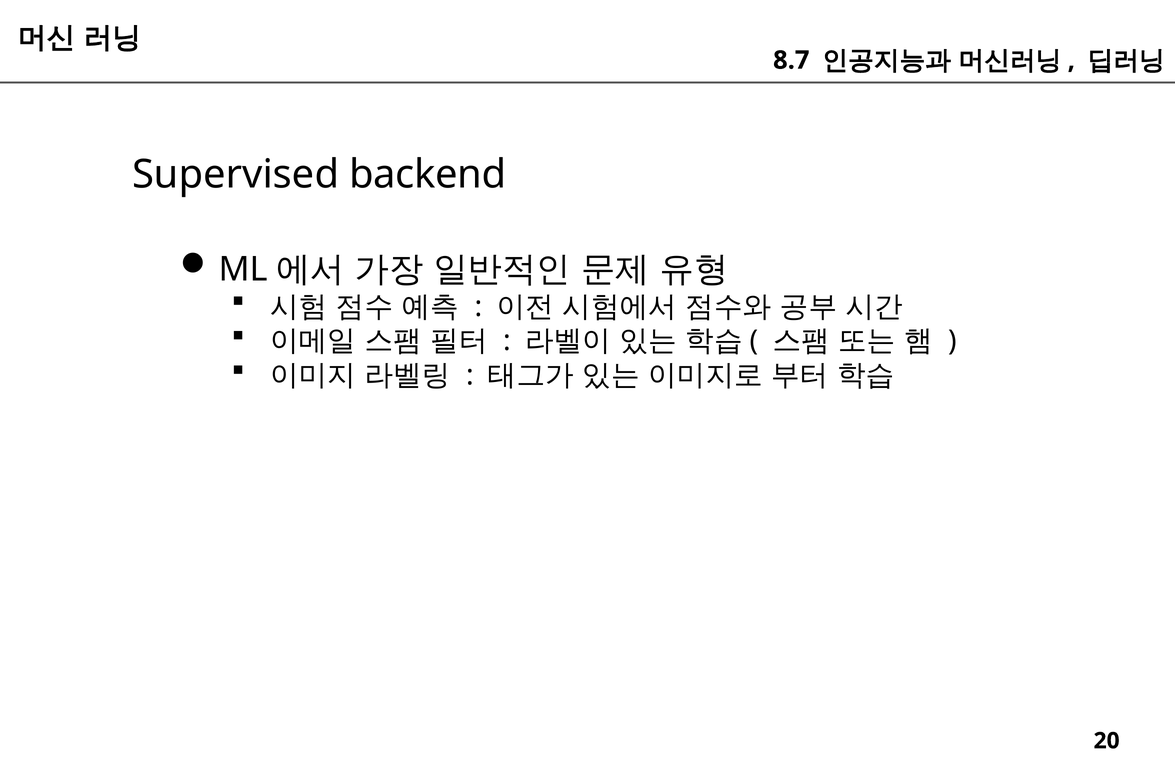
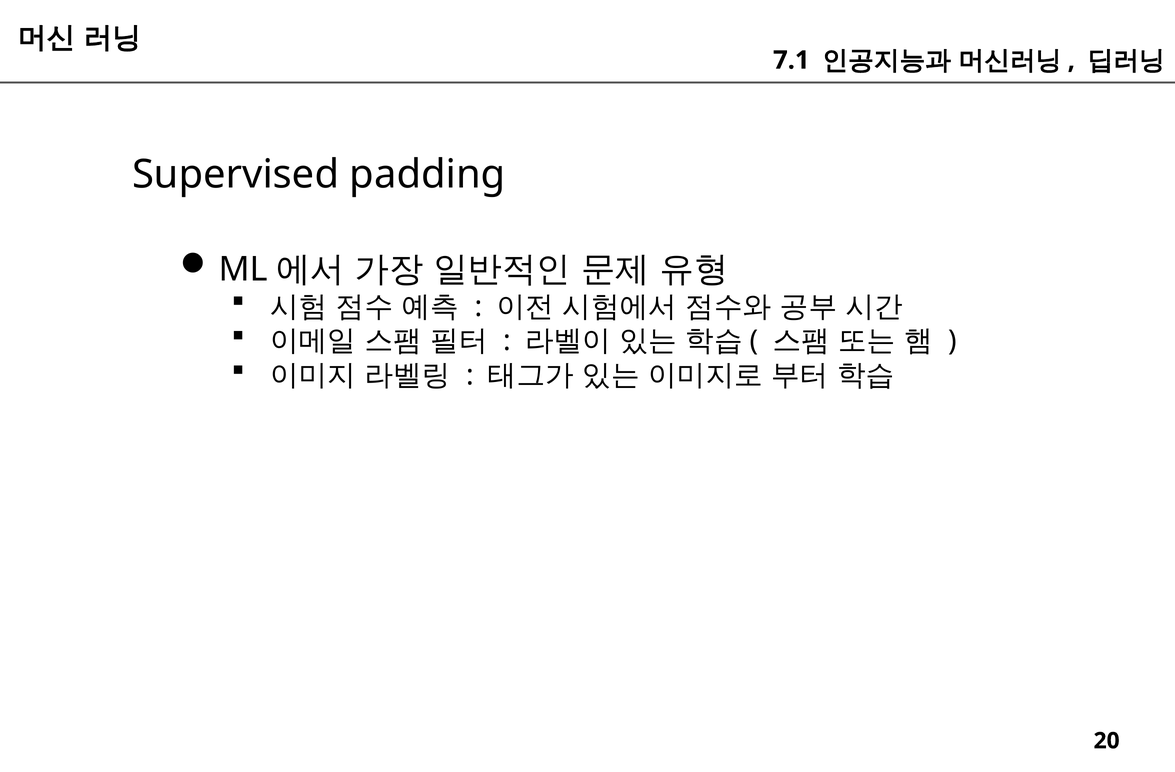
8.7: 8.7 -> 7.1
backend: backend -> padding
